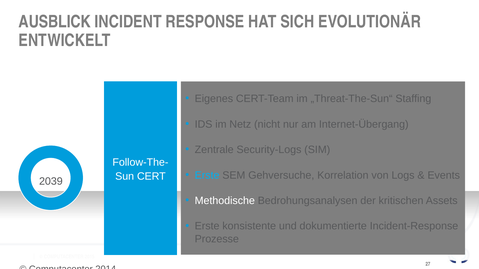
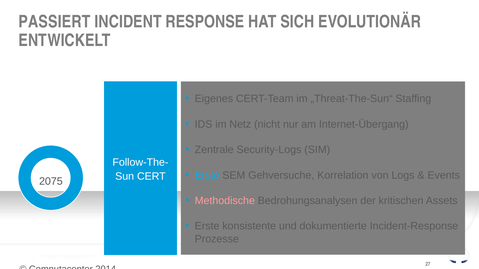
AUSBLICK: AUSBLICK -> PASSIERT
2039: 2039 -> 2075
Methodische colour: white -> pink
